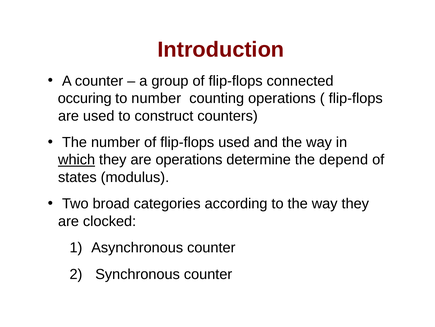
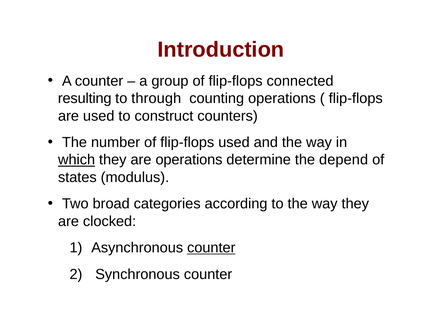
occuring: occuring -> resulting
to number: number -> through
counter at (211, 247) underline: none -> present
